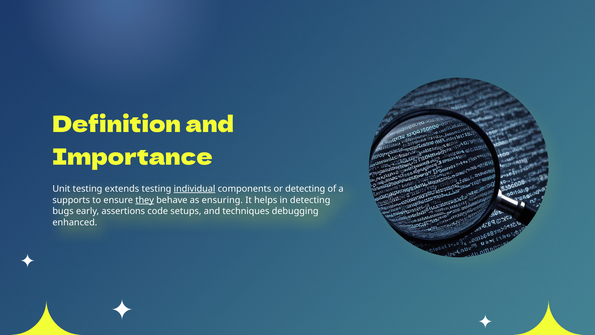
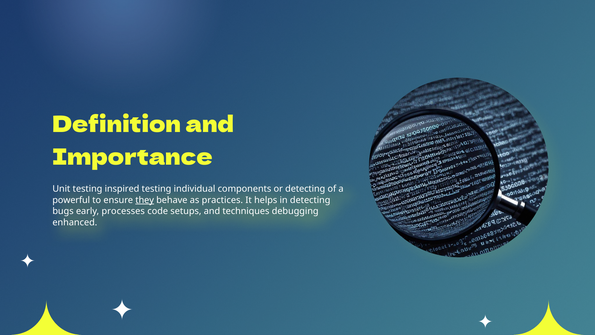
extends: extends -> inspired
individual underline: present -> none
supports: supports -> powerful
ensuring: ensuring -> practices
assertions: assertions -> processes
